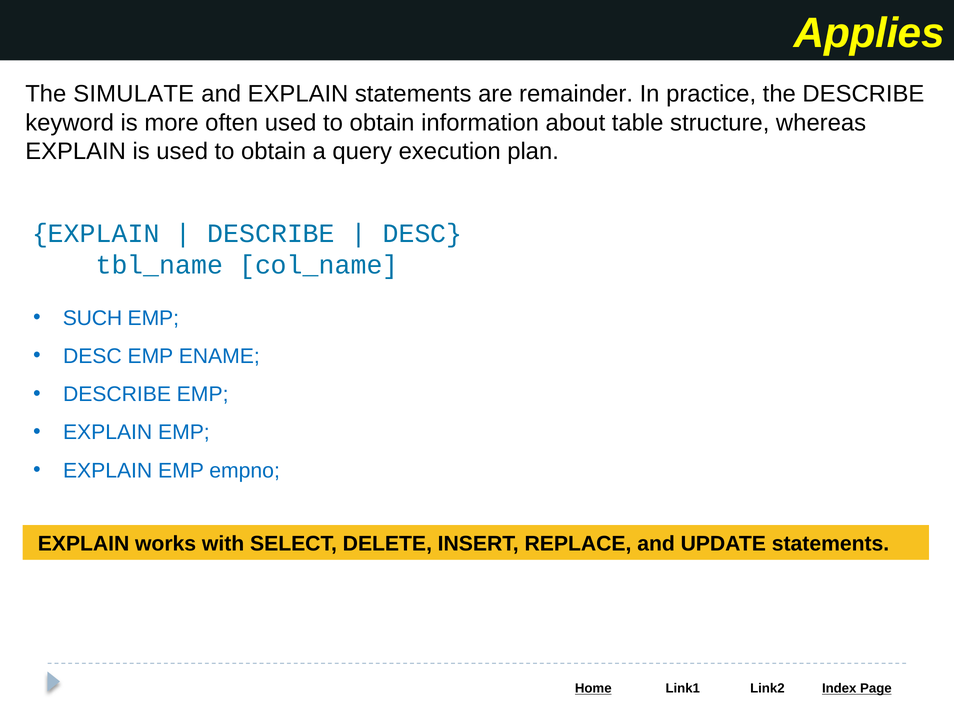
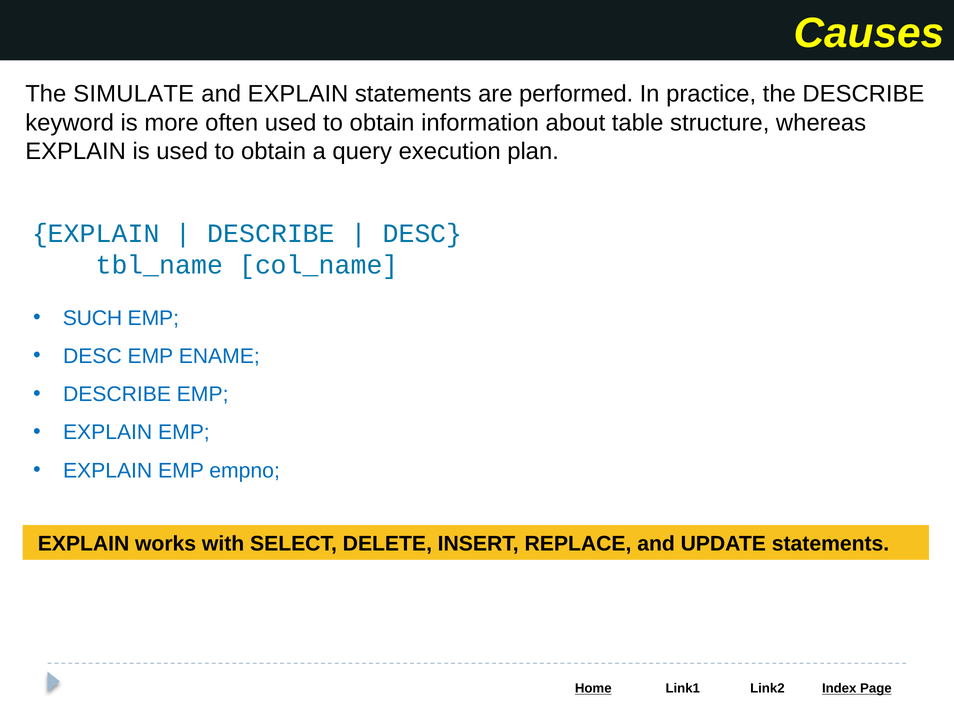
Applies: Applies -> Causes
remainder: remainder -> performed
